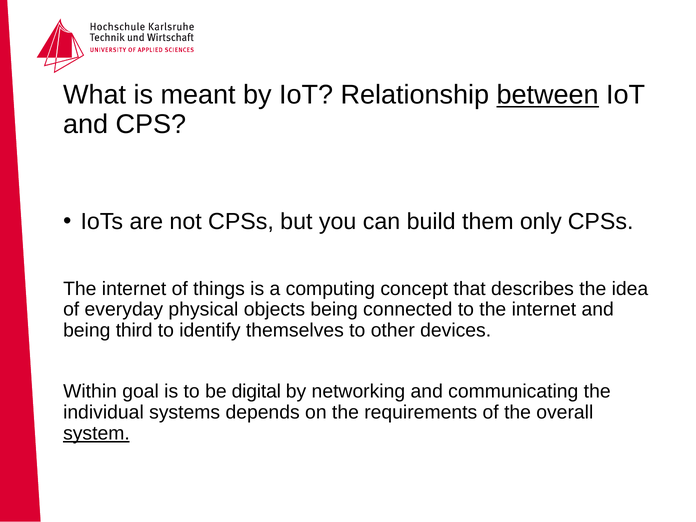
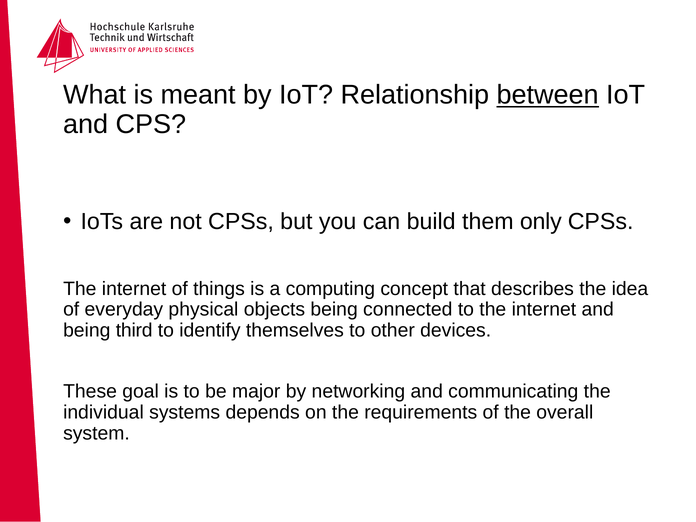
Within: Within -> These
digital: digital -> major
system underline: present -> none
